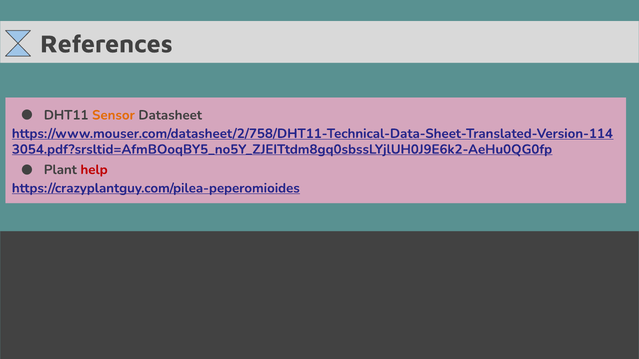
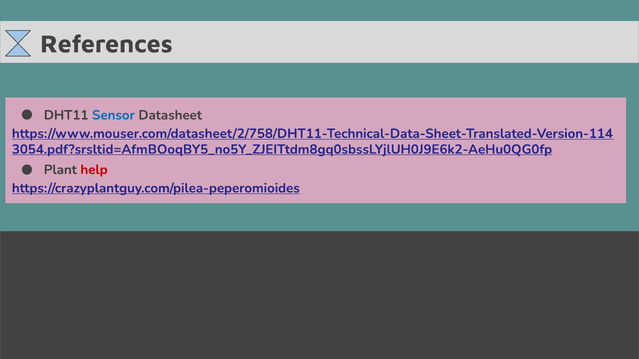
Sensor colour: orange -> blue
